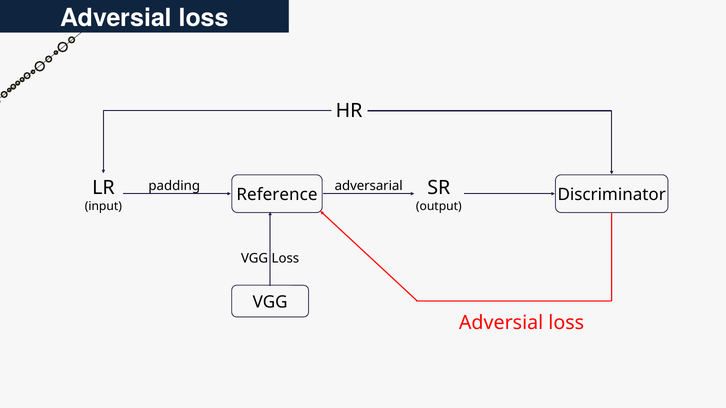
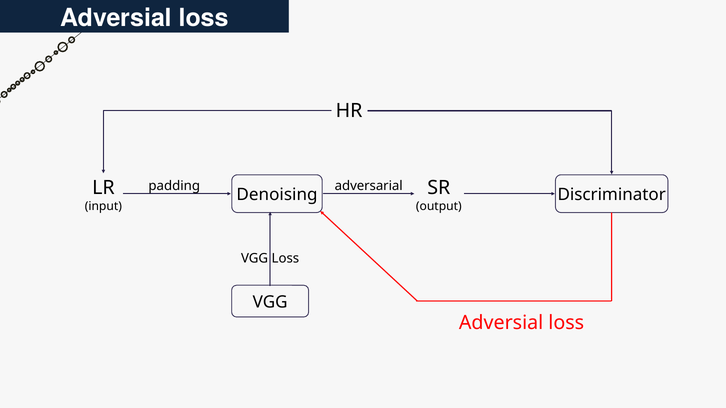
Reference: Reference -> Denoising
